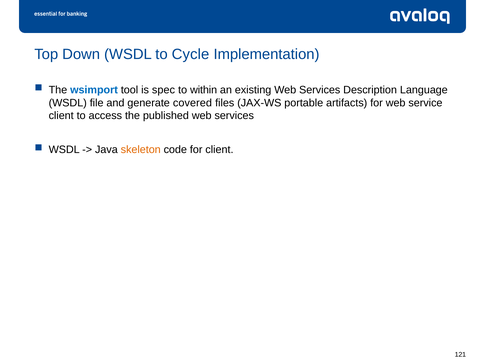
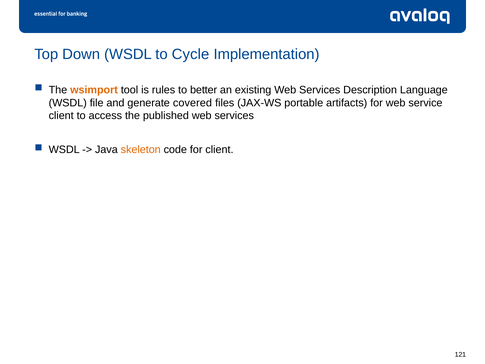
wsimport colour: blue -> orange
spec: spec -> rules
within: within -> better
